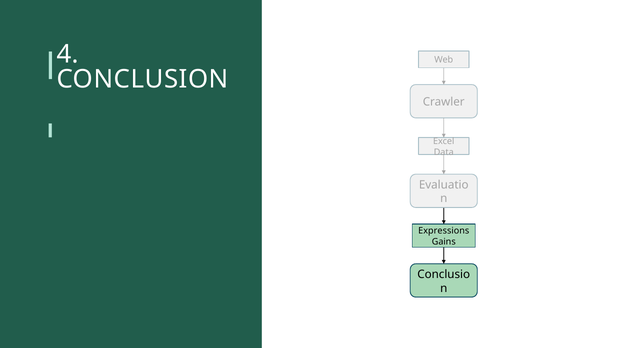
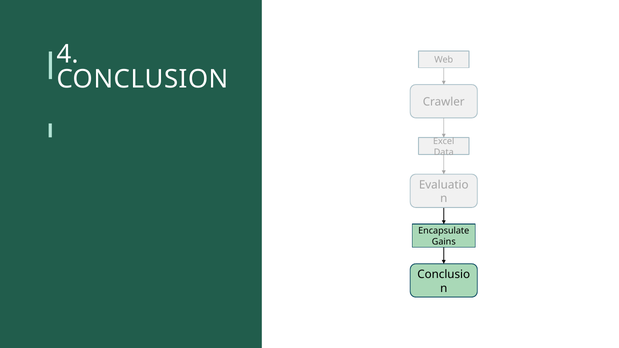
Expressions: Expressions -> Encapsulate
